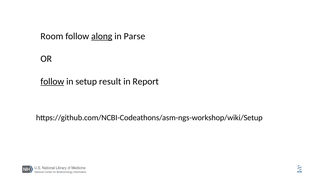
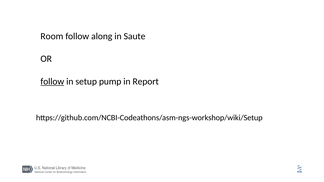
along underline: present -> none
Parse: Parse -> Saute
result: result -> pump
